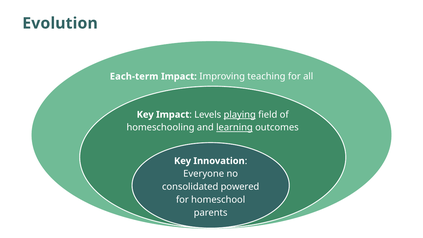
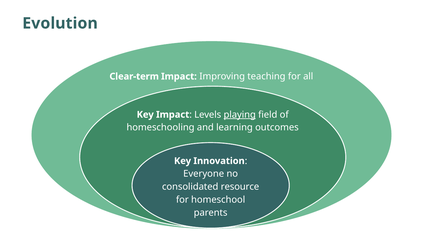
Each-term: Each-term -> Clear-term
learning underline: present -> none
powered: powered -> resource
